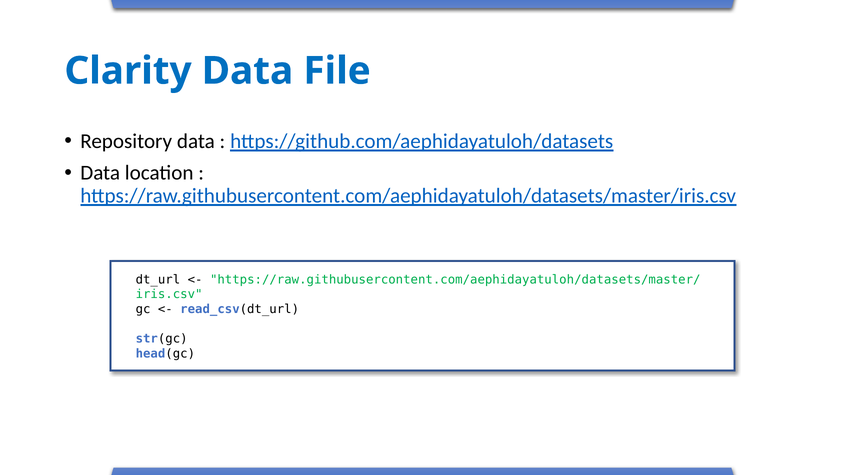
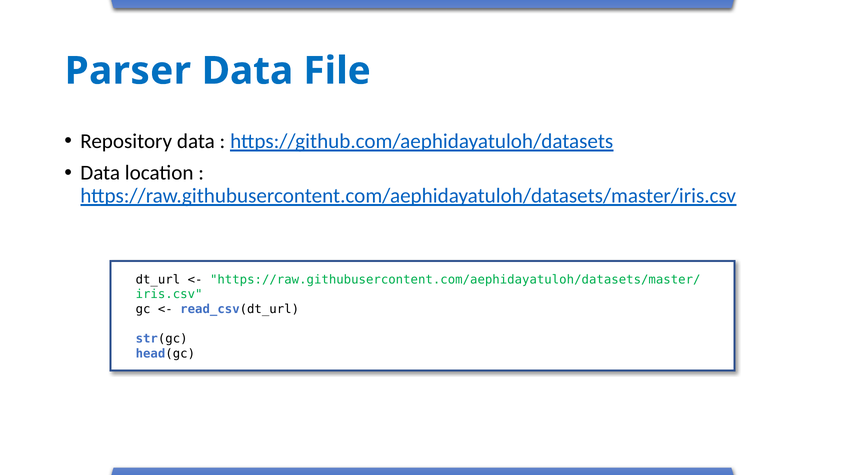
Clarity: Clarity -> Parser
